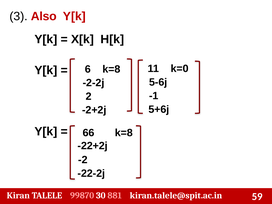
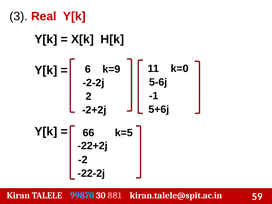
Also: Also -> Real
6 k=8: k=8 -> k=9
66 k=8: k=8 -> k=5
99870 colour: pink -> light blue
